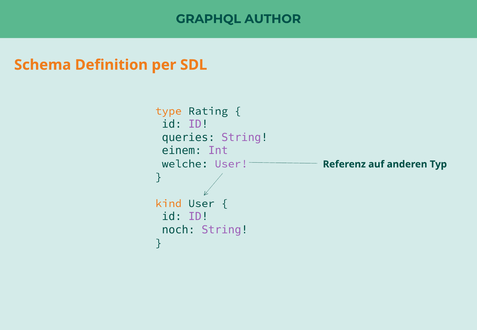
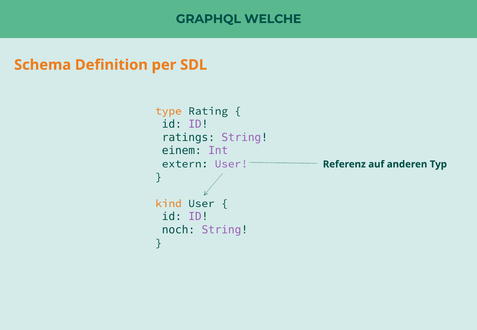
AUTHOR: AUTHOR -> WELCHE
queries: queries -> ratings
welche: welche -> extern
